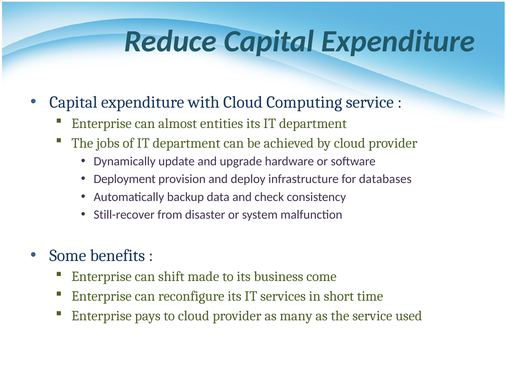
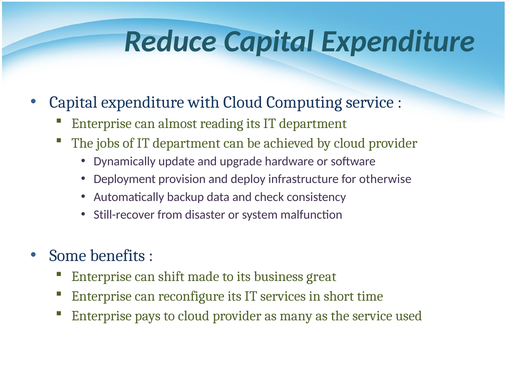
entities: entities -> reading
databases: databases -> otherwise
come: come -> great
